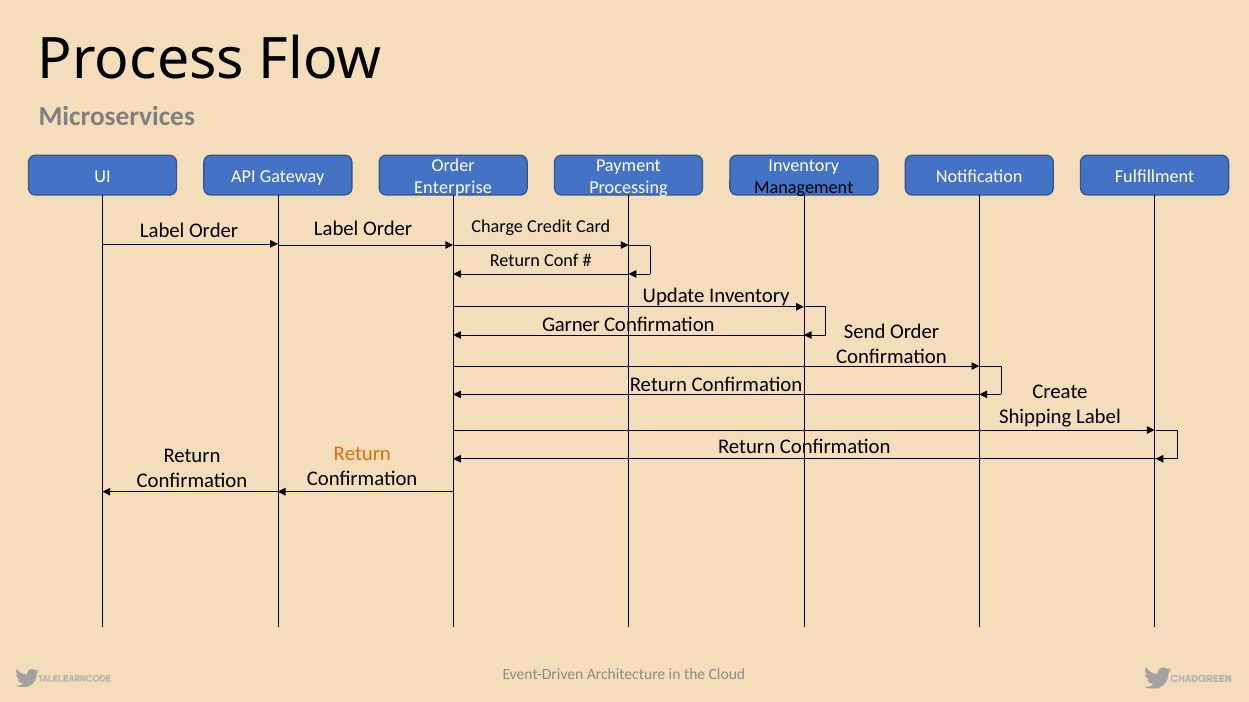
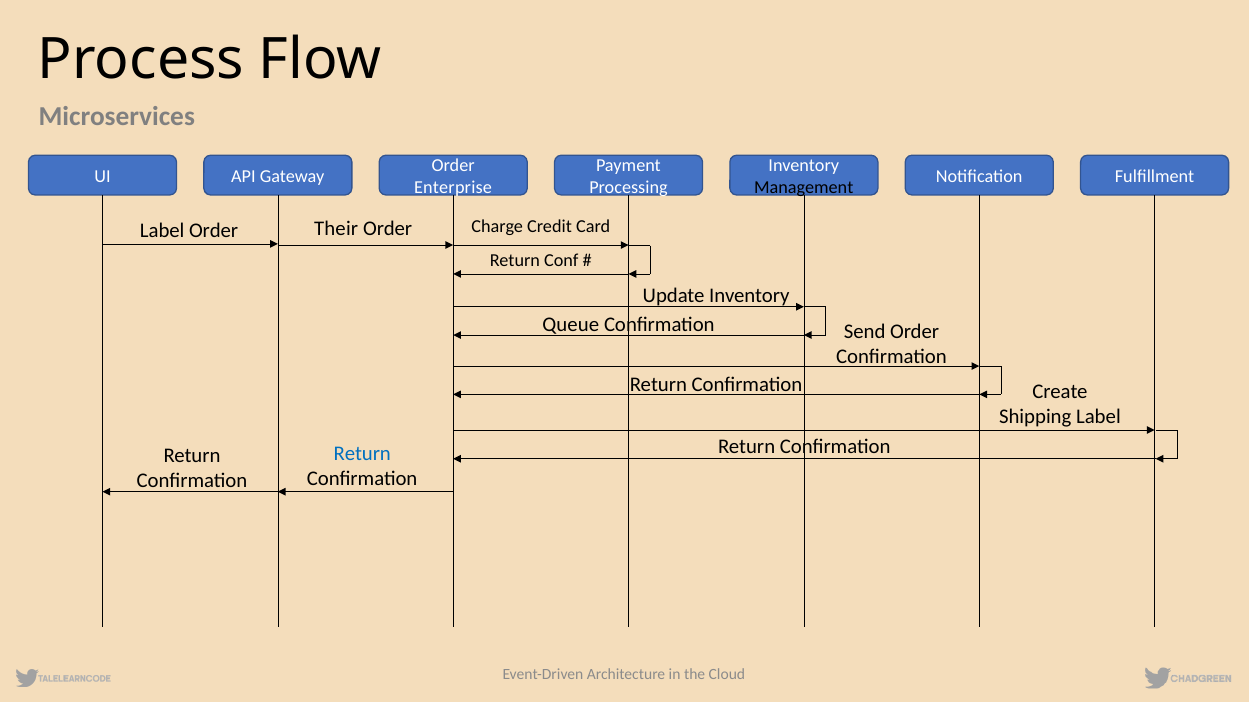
Order Label: Label -> Their
Garner: Garner -> Queue
Return at (362, 454) colour: orange -> blue
